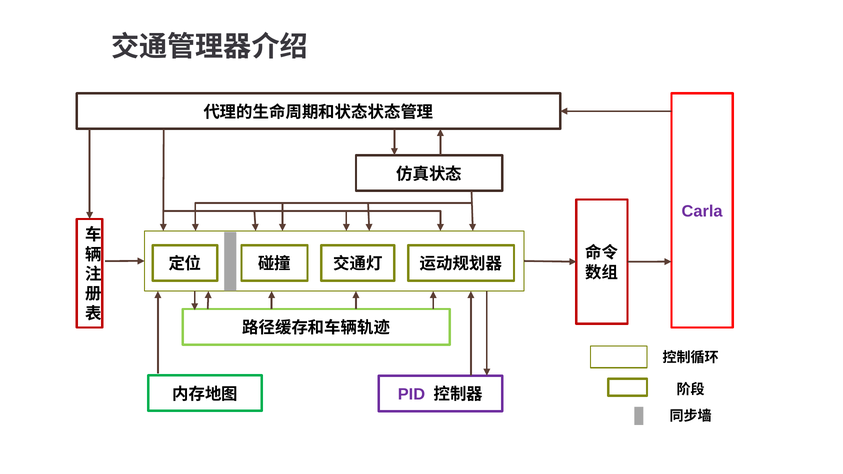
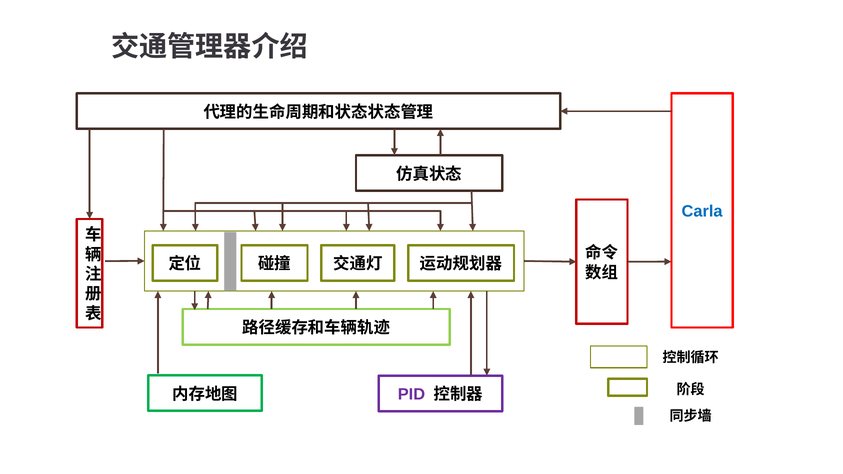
Carla colour: purple -> blue
